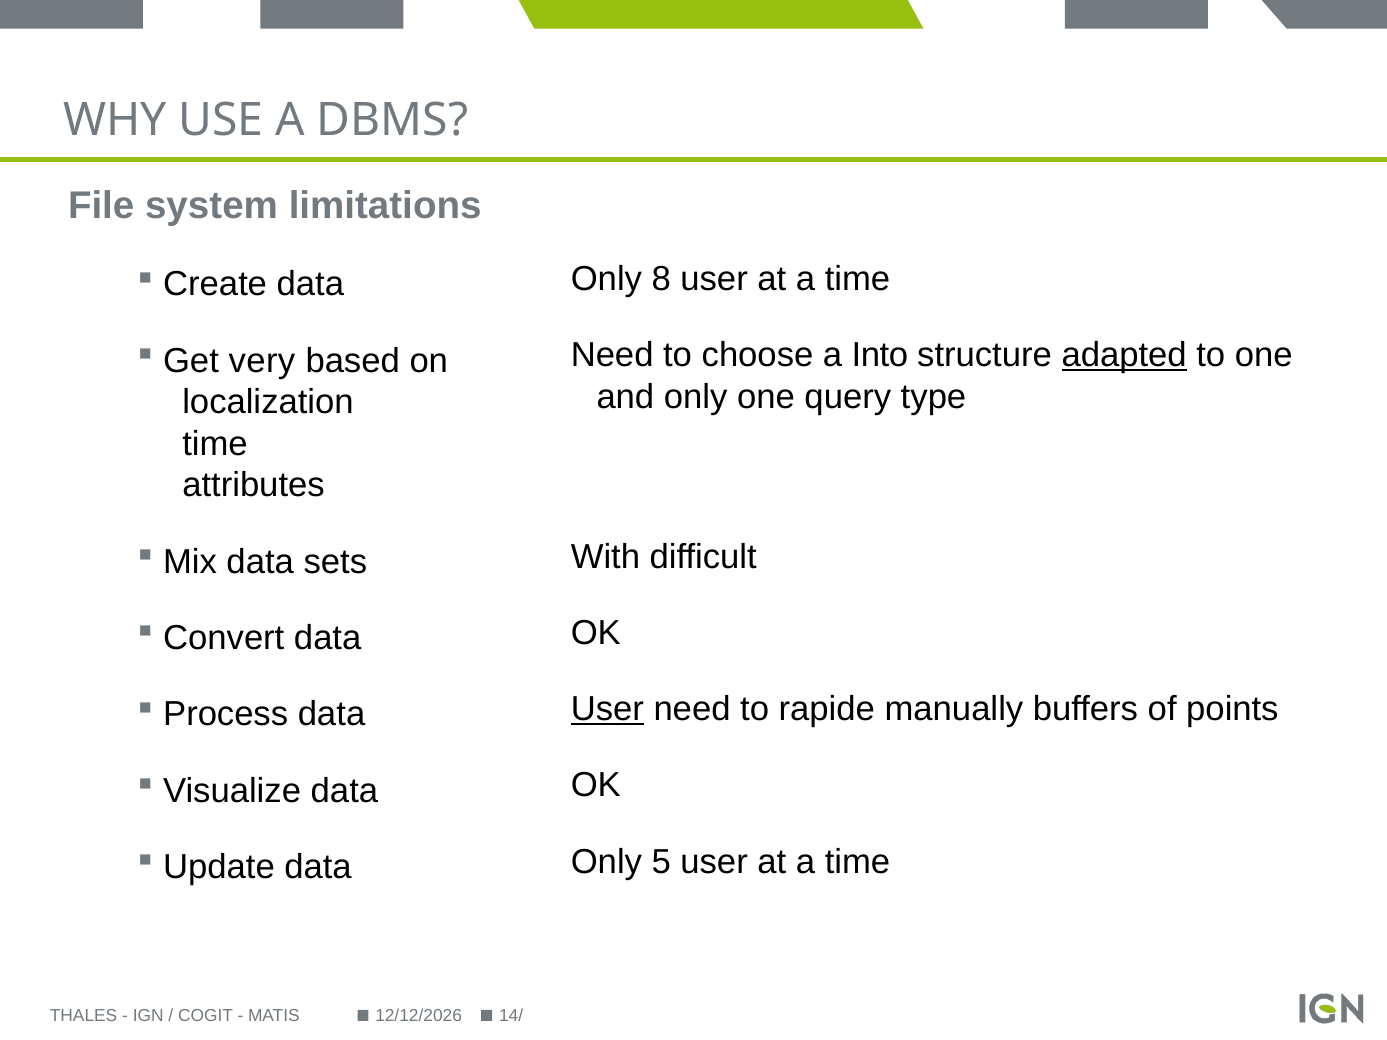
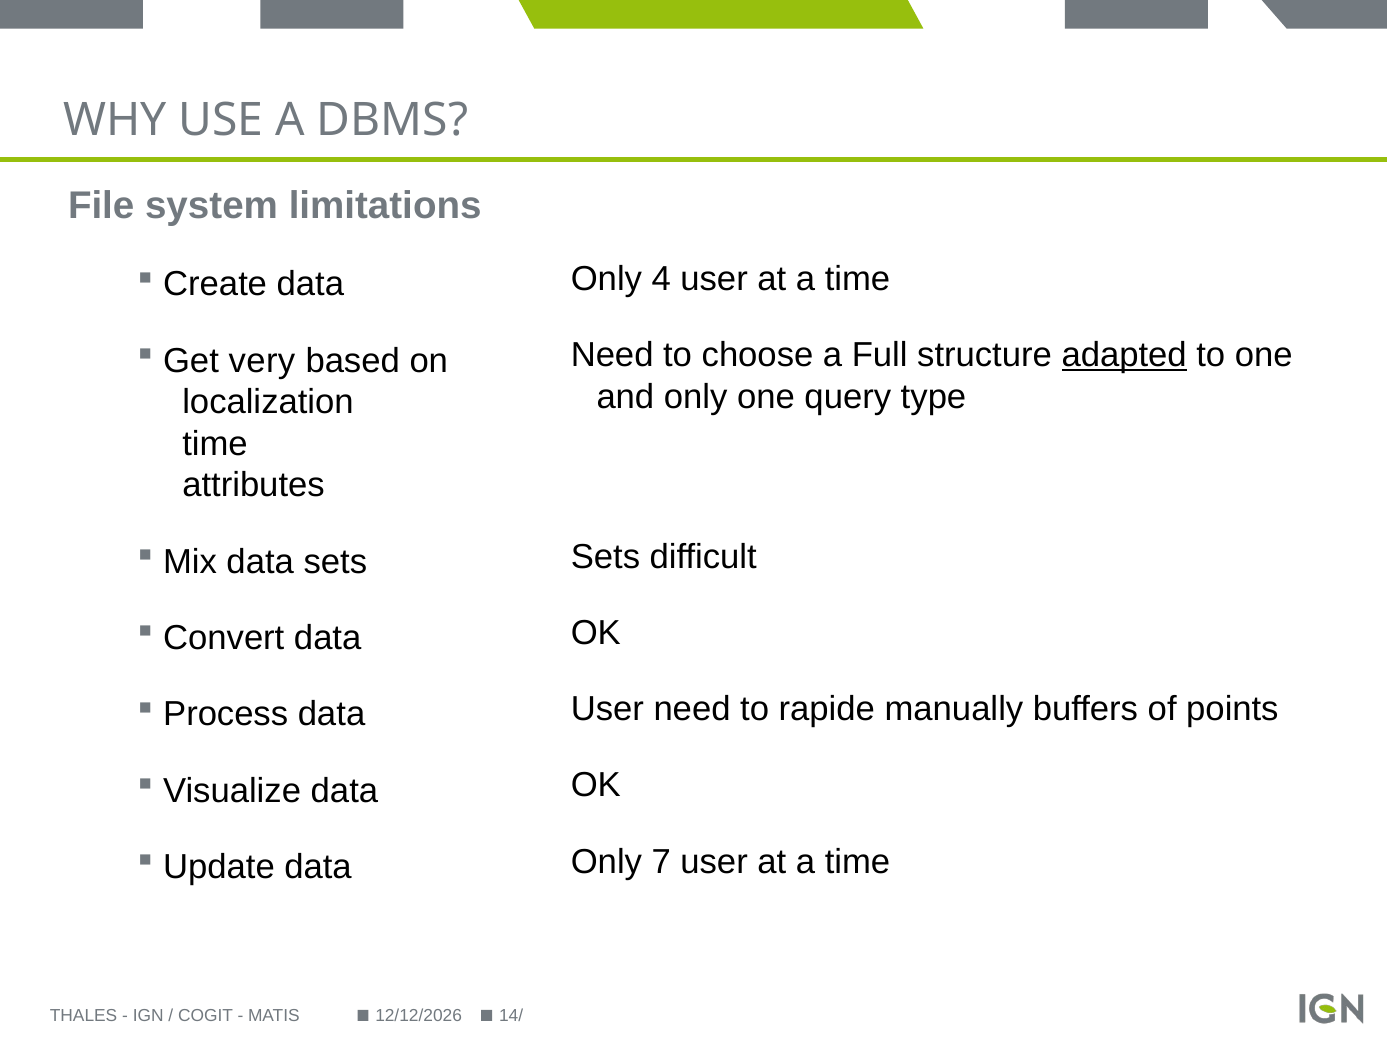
8: 8 -> 4
Into: Into -> Full
With at (605, 557): With -> Sets
User at (607, 709) underline: present -> none
5: 5 -> 7
